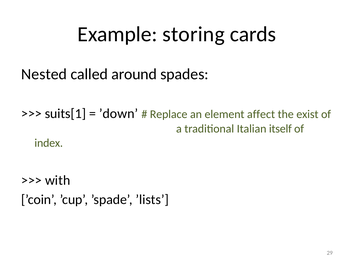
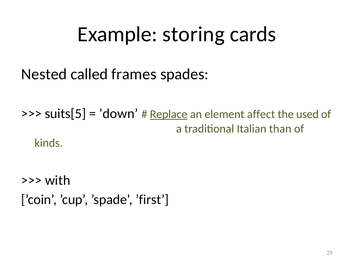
around: around -> frames
suits[1: suits[1 -> suits[5
Replace underline: none -> present
exist: exist -> used
itself: itself -> than
index: index -> kinds
’lists: ’lists -> ’first
